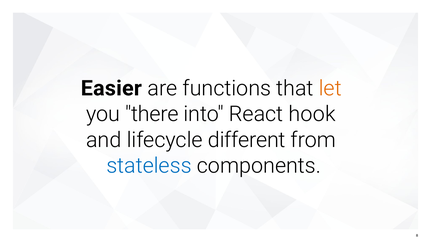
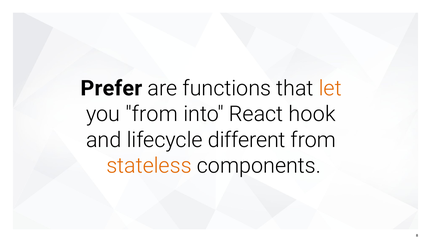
Easier: Easier -> Prefer
you there: there -> from
stateless colour: blue -> orange
